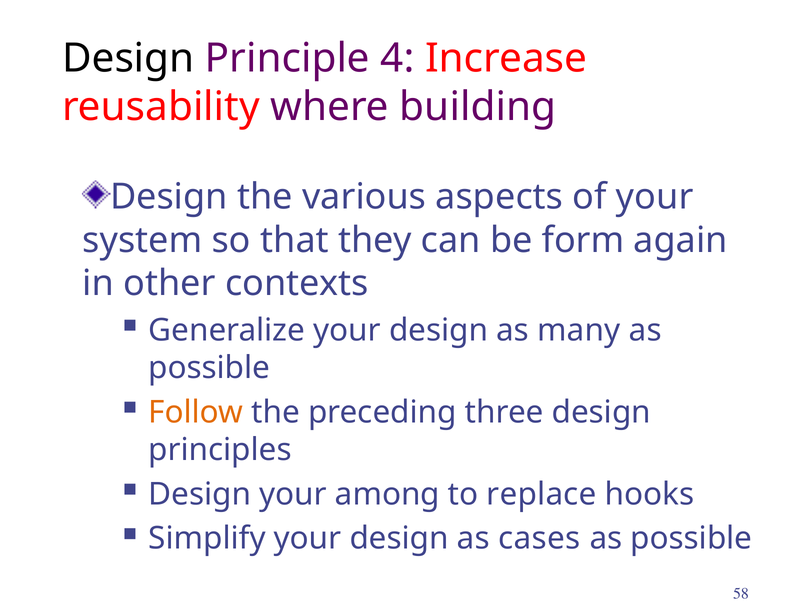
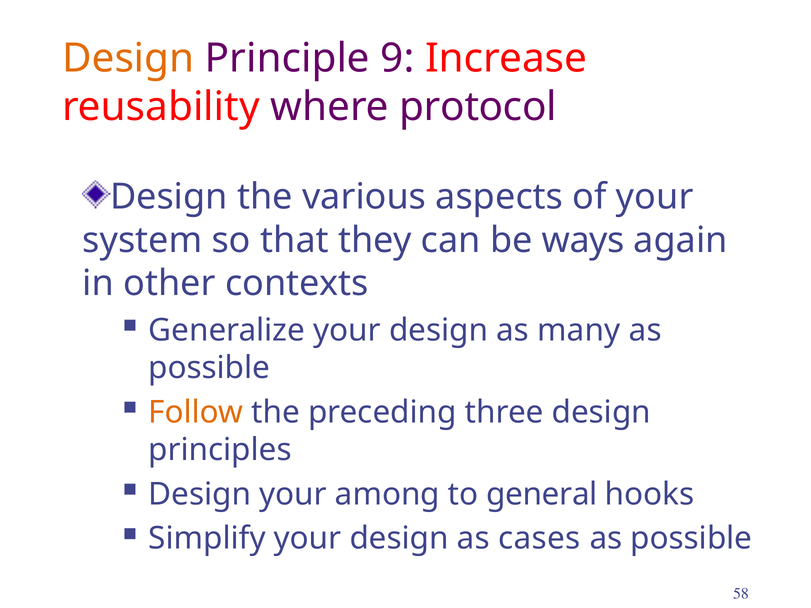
Design at (128, 58) colour: black -> orange
4: 4 -> 9
building: building -> protocol
form: form -> ways
replace: replace -> general
